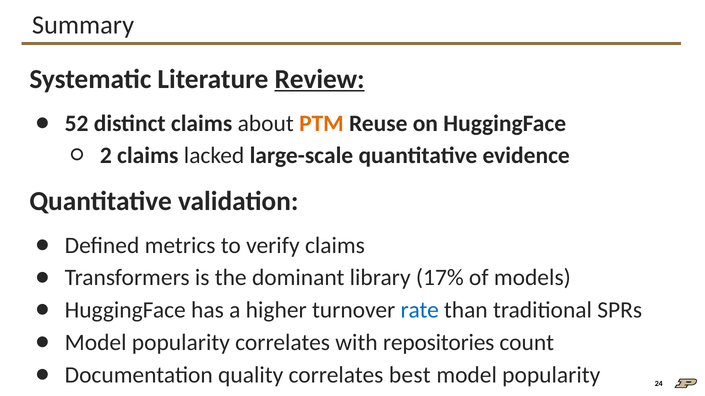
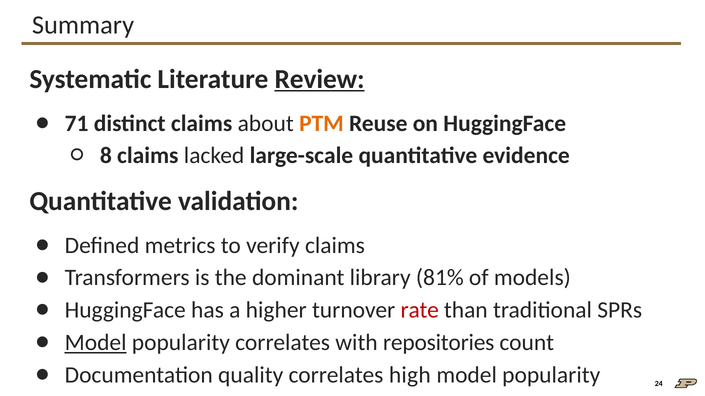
52: 52 -> 71
2: 2 -> 8
17%: 17% -> 81%
rate colour: blue -> red
Model at (96, 343) underline: none -> present
best: best -> high
